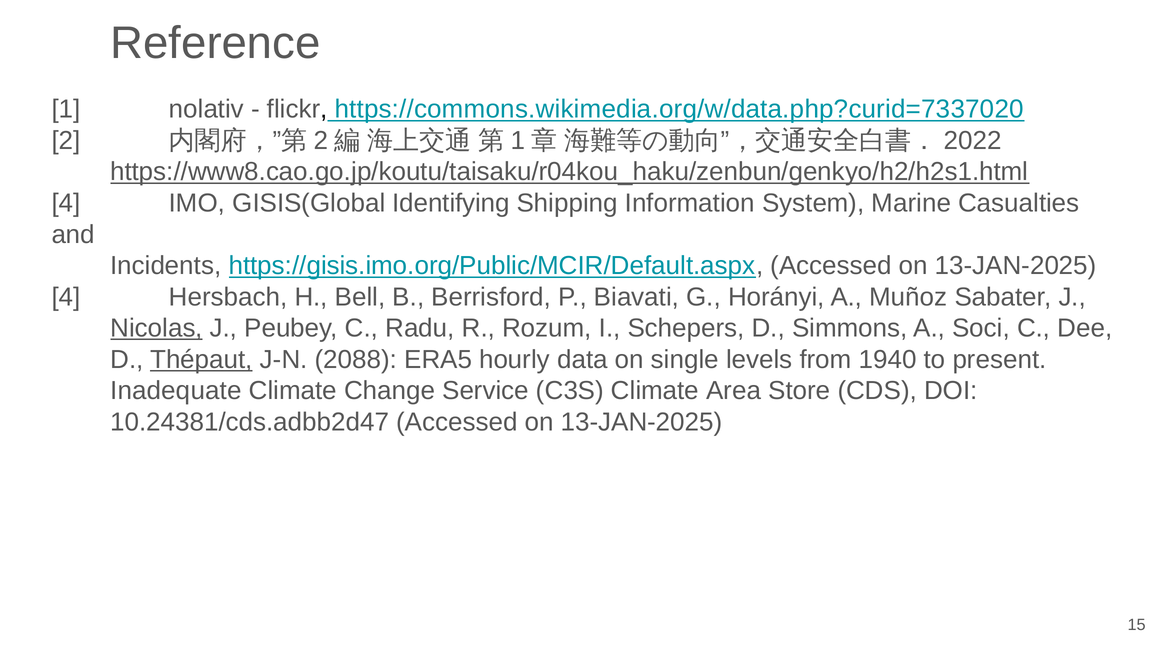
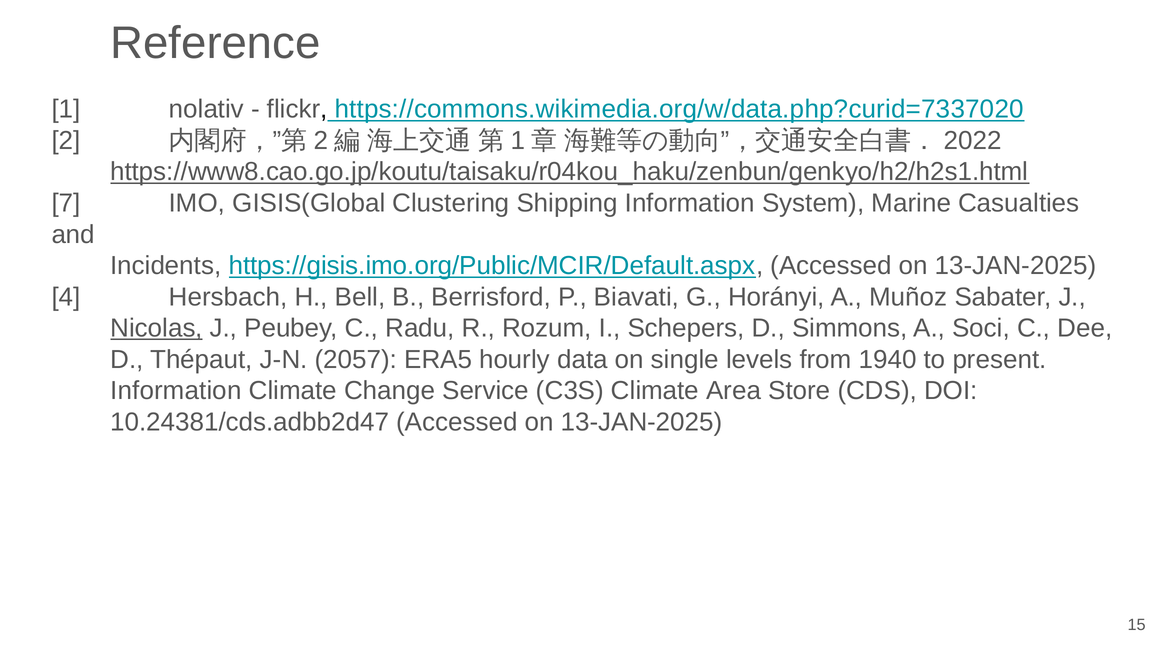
4 at (66, 203): 4 -> 7
Identifying: Identifying -> Clustering
Thépaut underline: present -> none
2088: 2088 -> 2057
Inadequate at (176, 391): Inadequate -> Information
